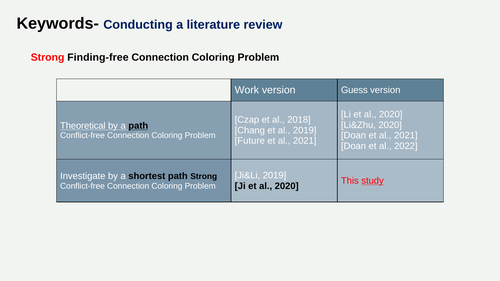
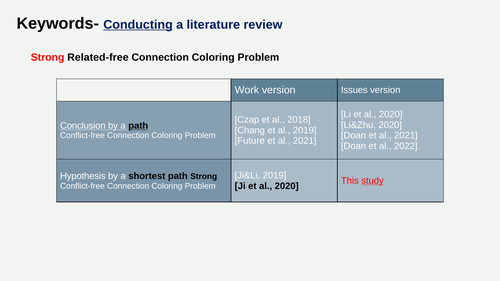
Conducting underline: none -> present
Finding-free: Finding-free -> Related-free
Guess: Guess -> Issues
Theoretical: Theoretical -> Conclusion
Investigate: Investigate -> Hypothesis
